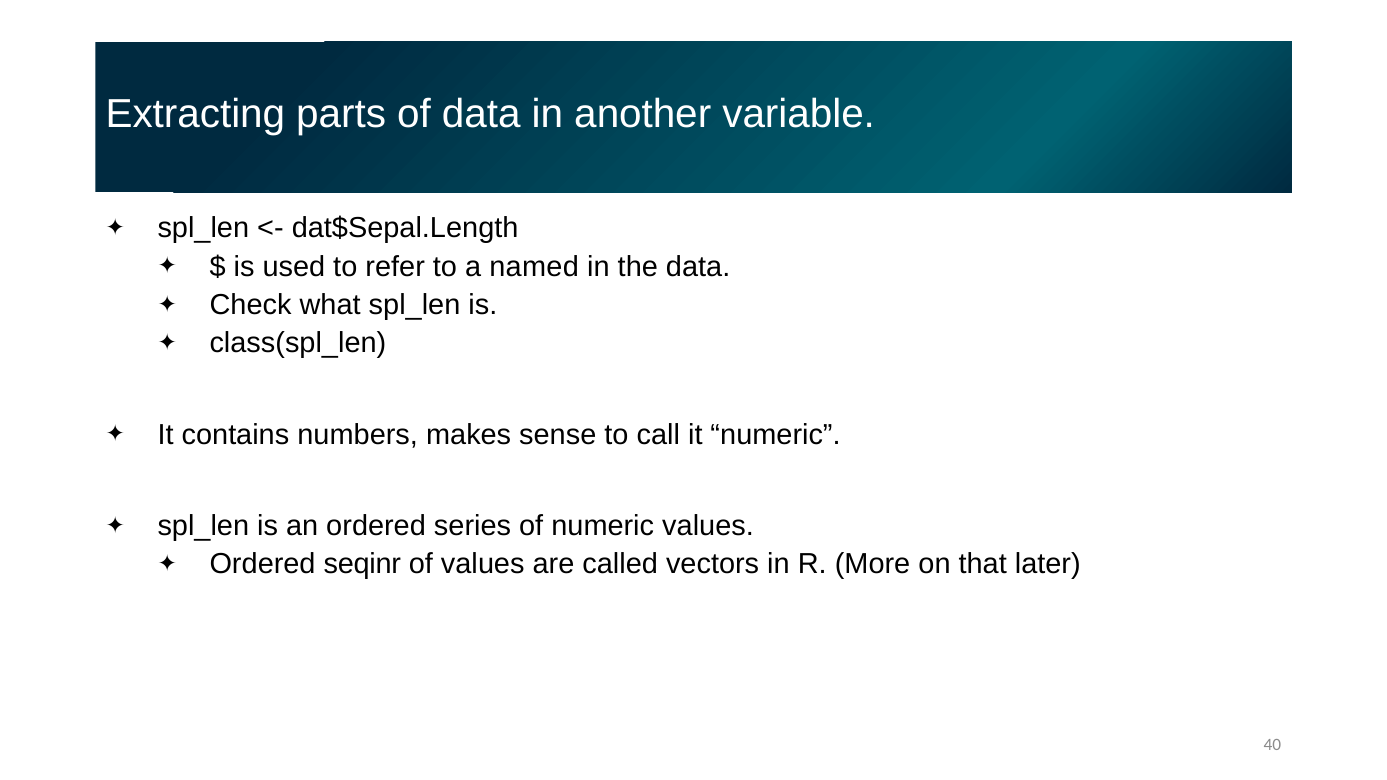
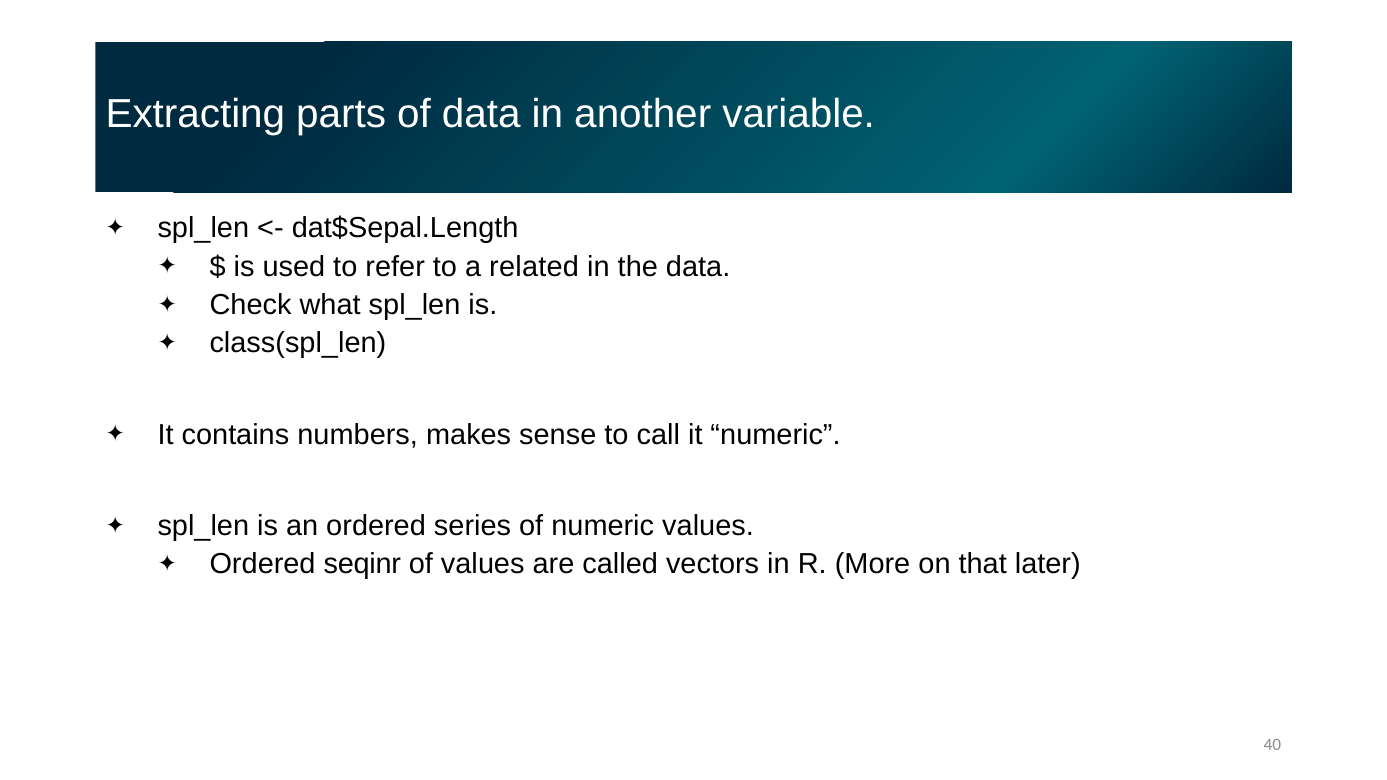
named: named -> related
